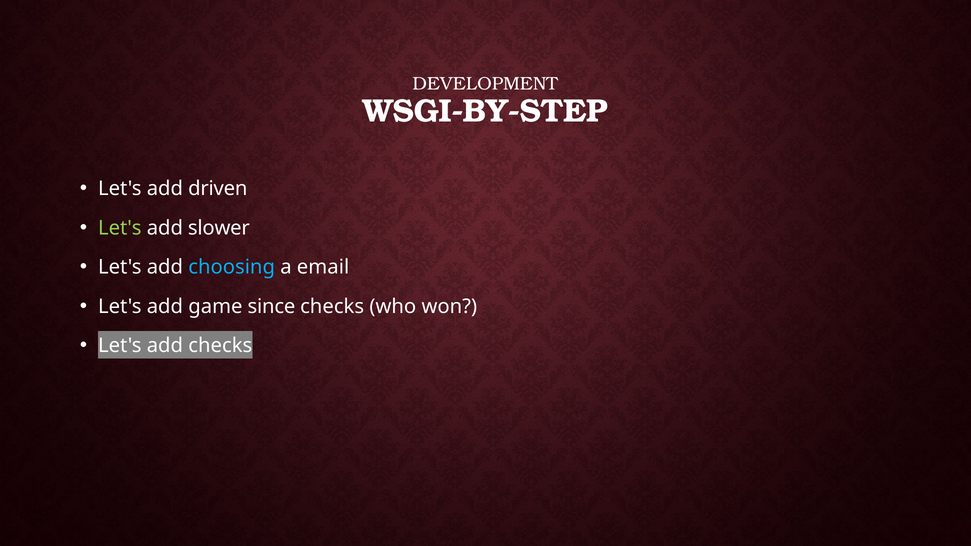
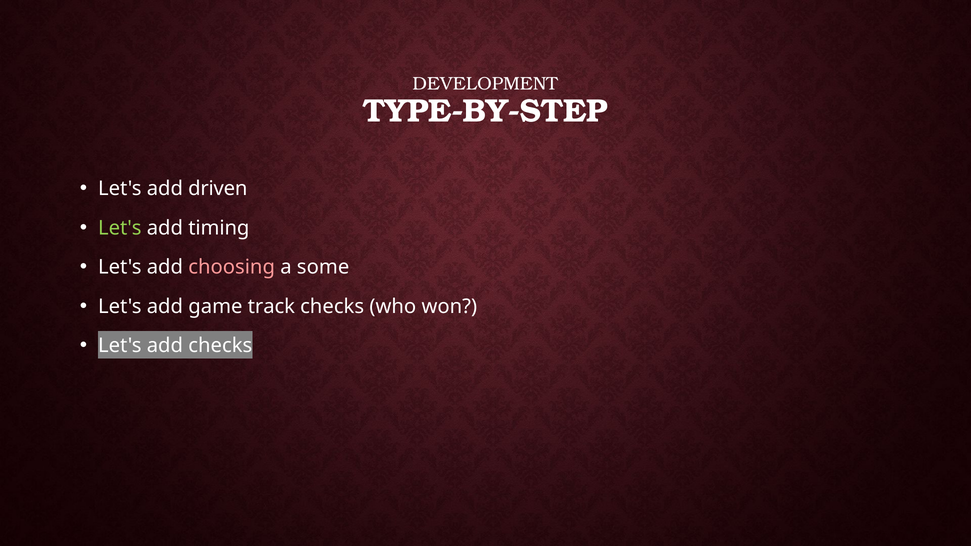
WSGI-BY-STEP: WSGI-BY-STEP -> TYPE-BY-STEP
slower: slower -> timing
choosing colour: light blue -> pink
email: email -> some
since: since -> track
